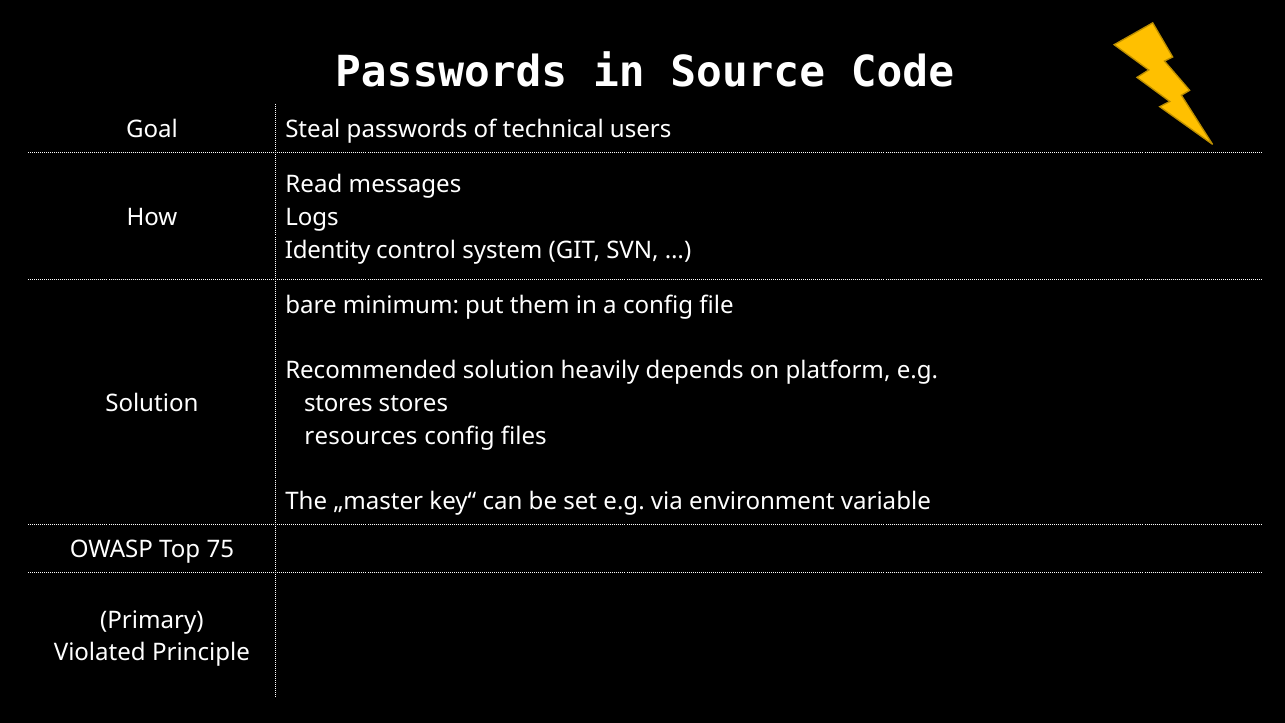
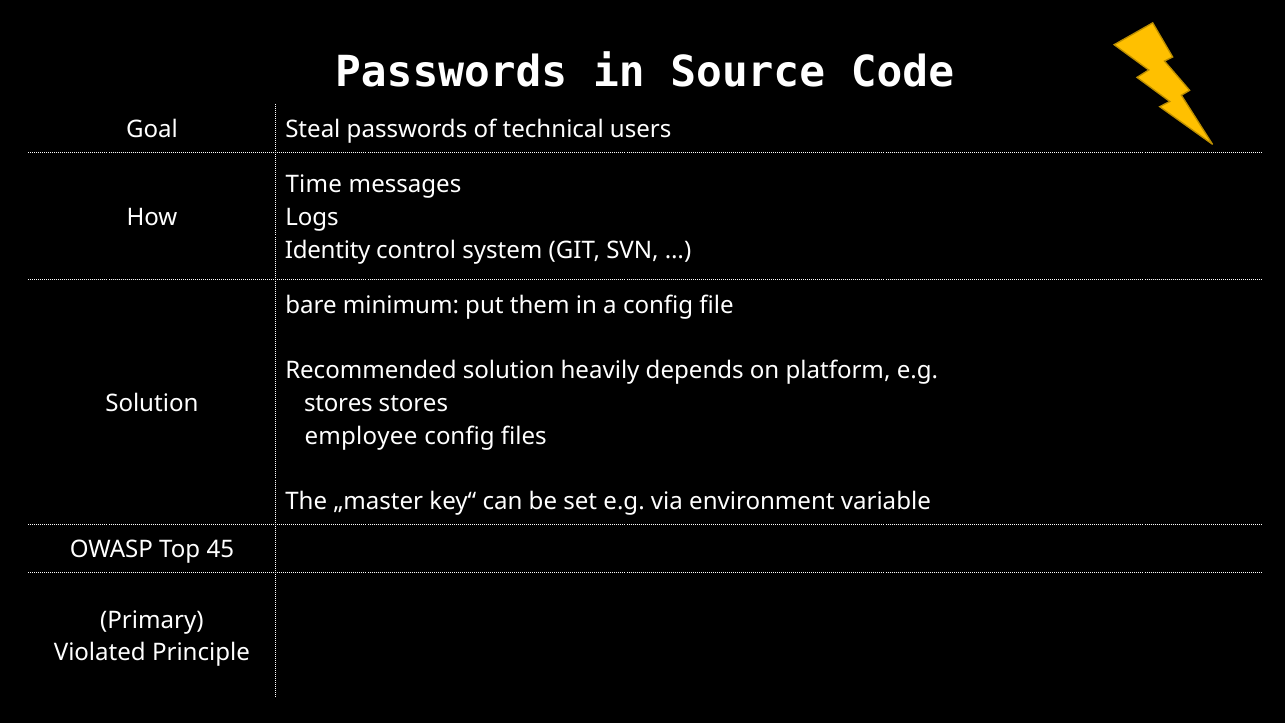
Read: Read -> Time
resources: resources -> employee
75: 75 -> 45
